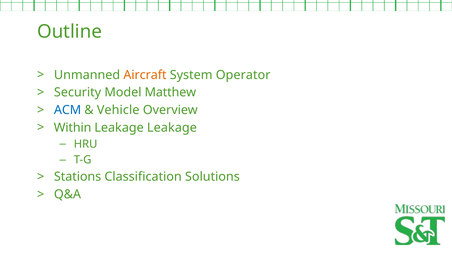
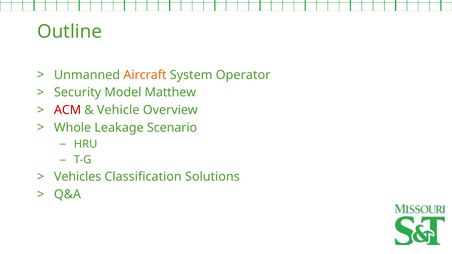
ACM colour: blue -> red
Within: Within -> Whole
Leakage Leakage: Leakage -> Scenario
Stations: Stations -> Vehicles
